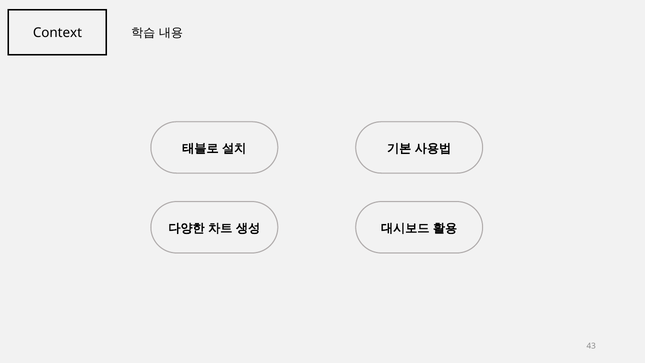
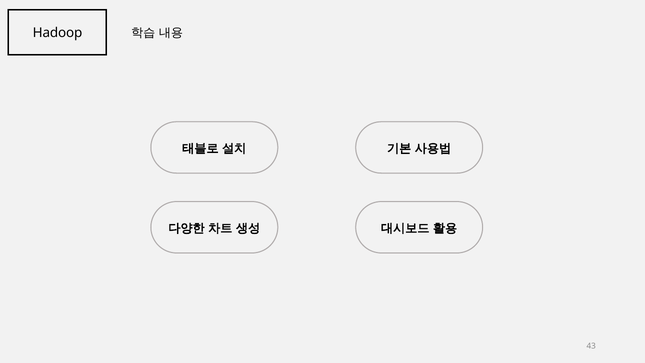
Context: Context -> Hadoop
